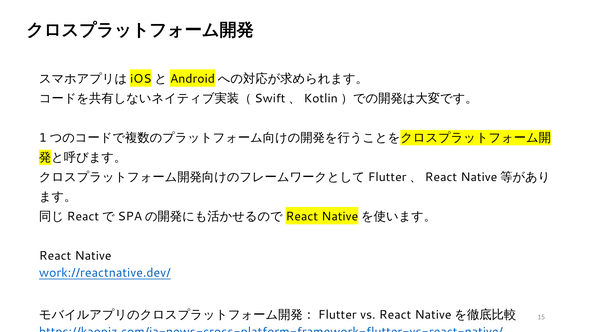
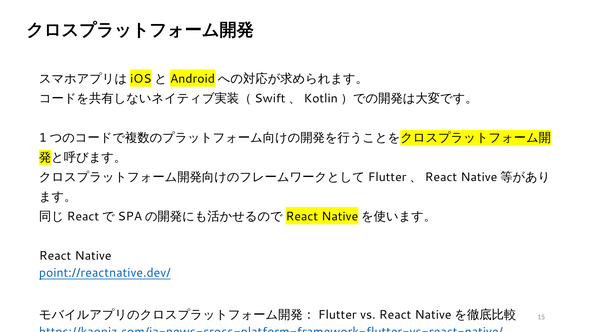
work://reactnative.dev/: work://reactnative.dev/ -> point://reactnative.dev/
